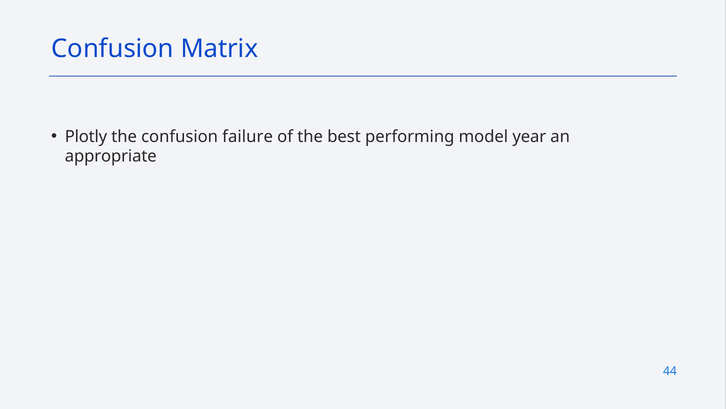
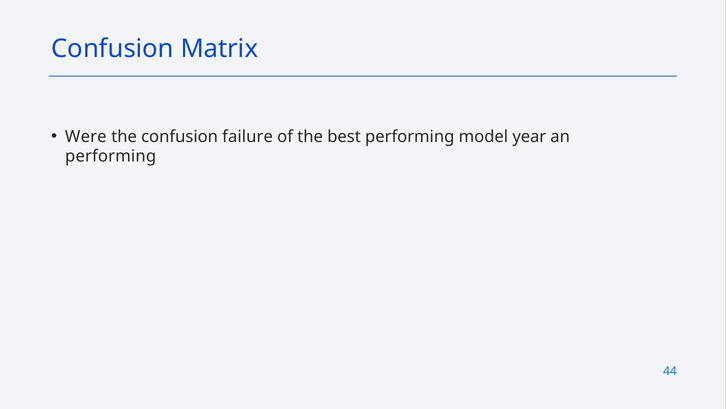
Plotly: Plotly -> Were
appropriate at (111, 156): appropriate -> performing
